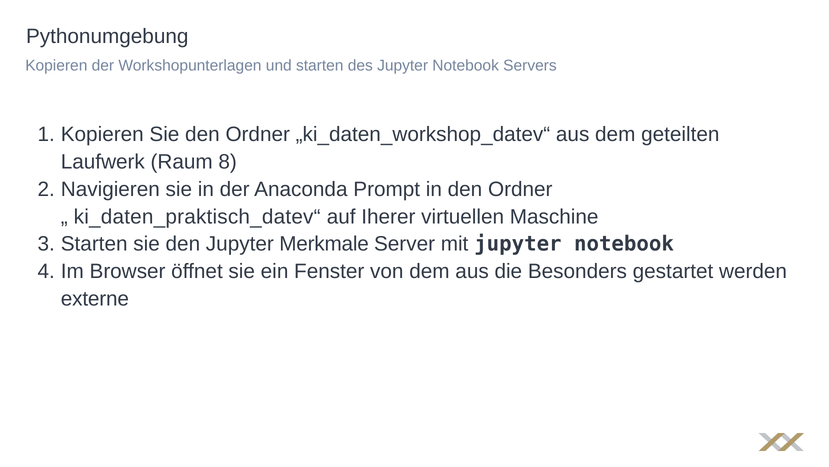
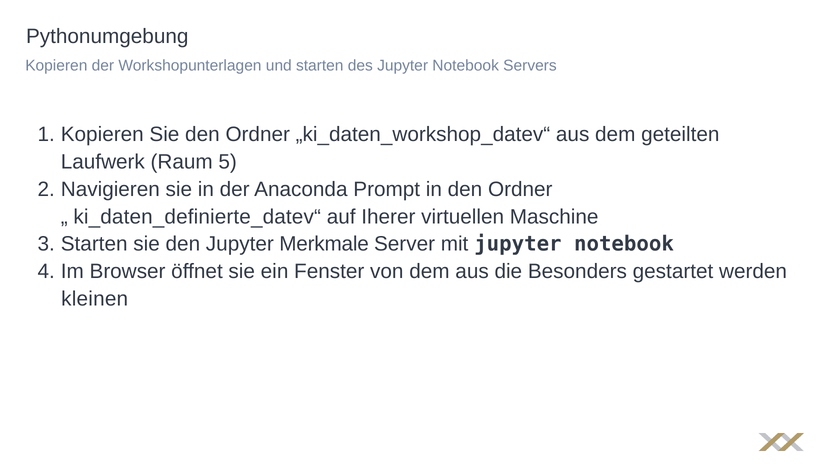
8: 8 -> 5
ki_daten_praktisch_datev“: ki_daten_praktisch_datev“ -> ki_daten_definierte_datev“
externe: externe -> kleinen
